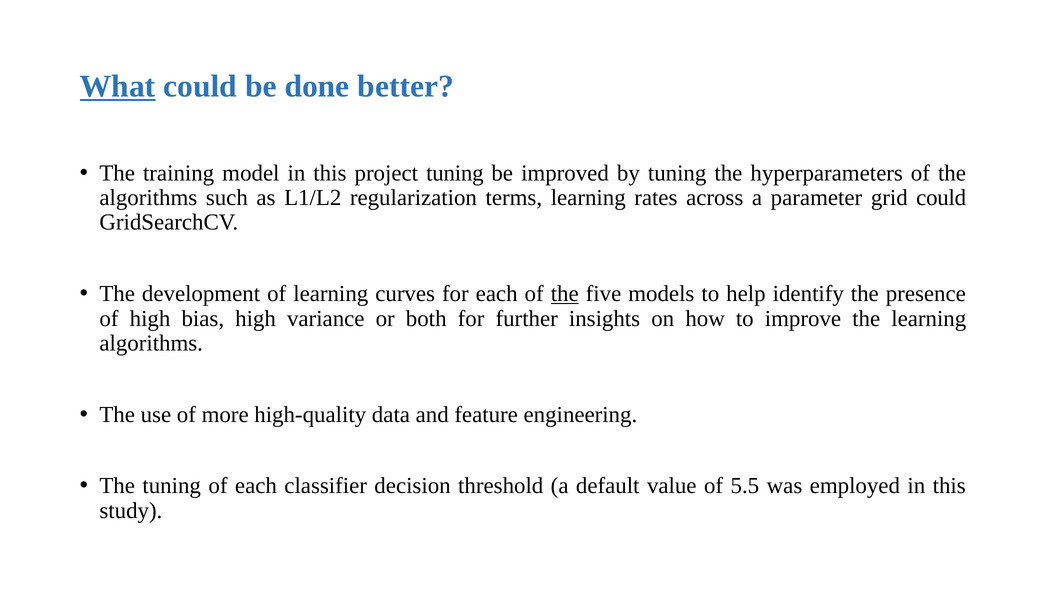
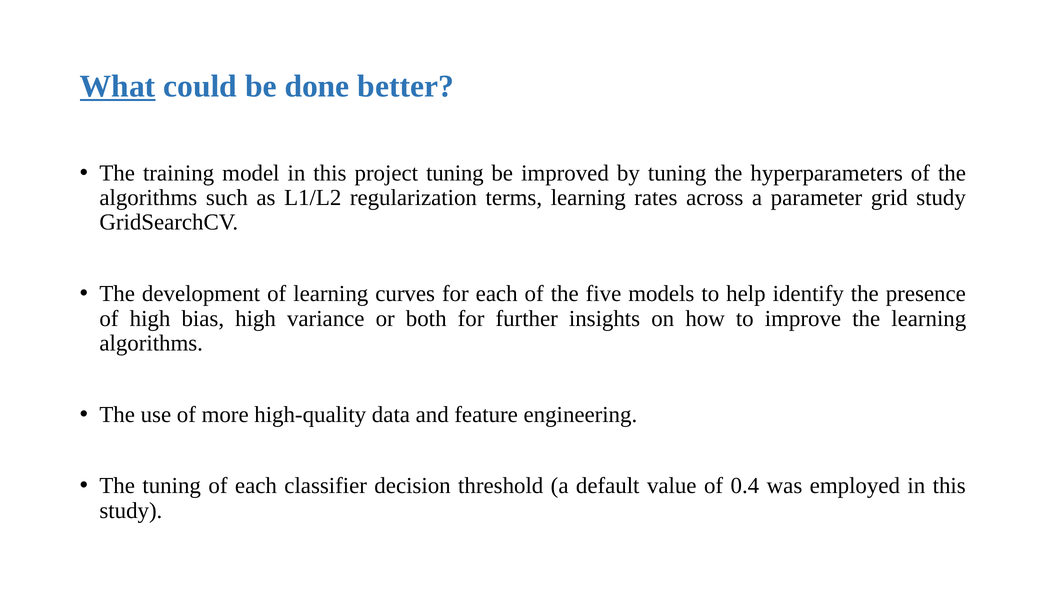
grid could: could -> study
the at (565, 294) underline: present -> none
5.5: 5.5 -> 0.4
